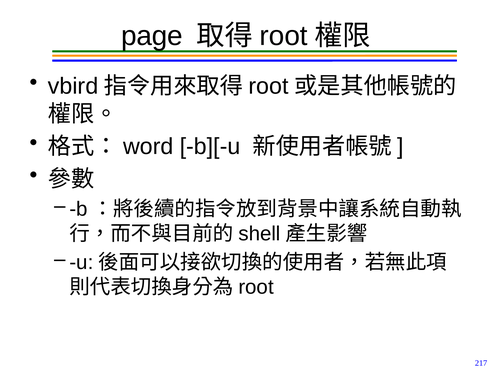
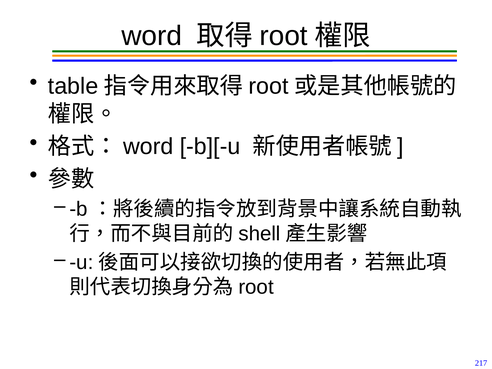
page at (152, 36): page -> word
vbird: vbird -> table
